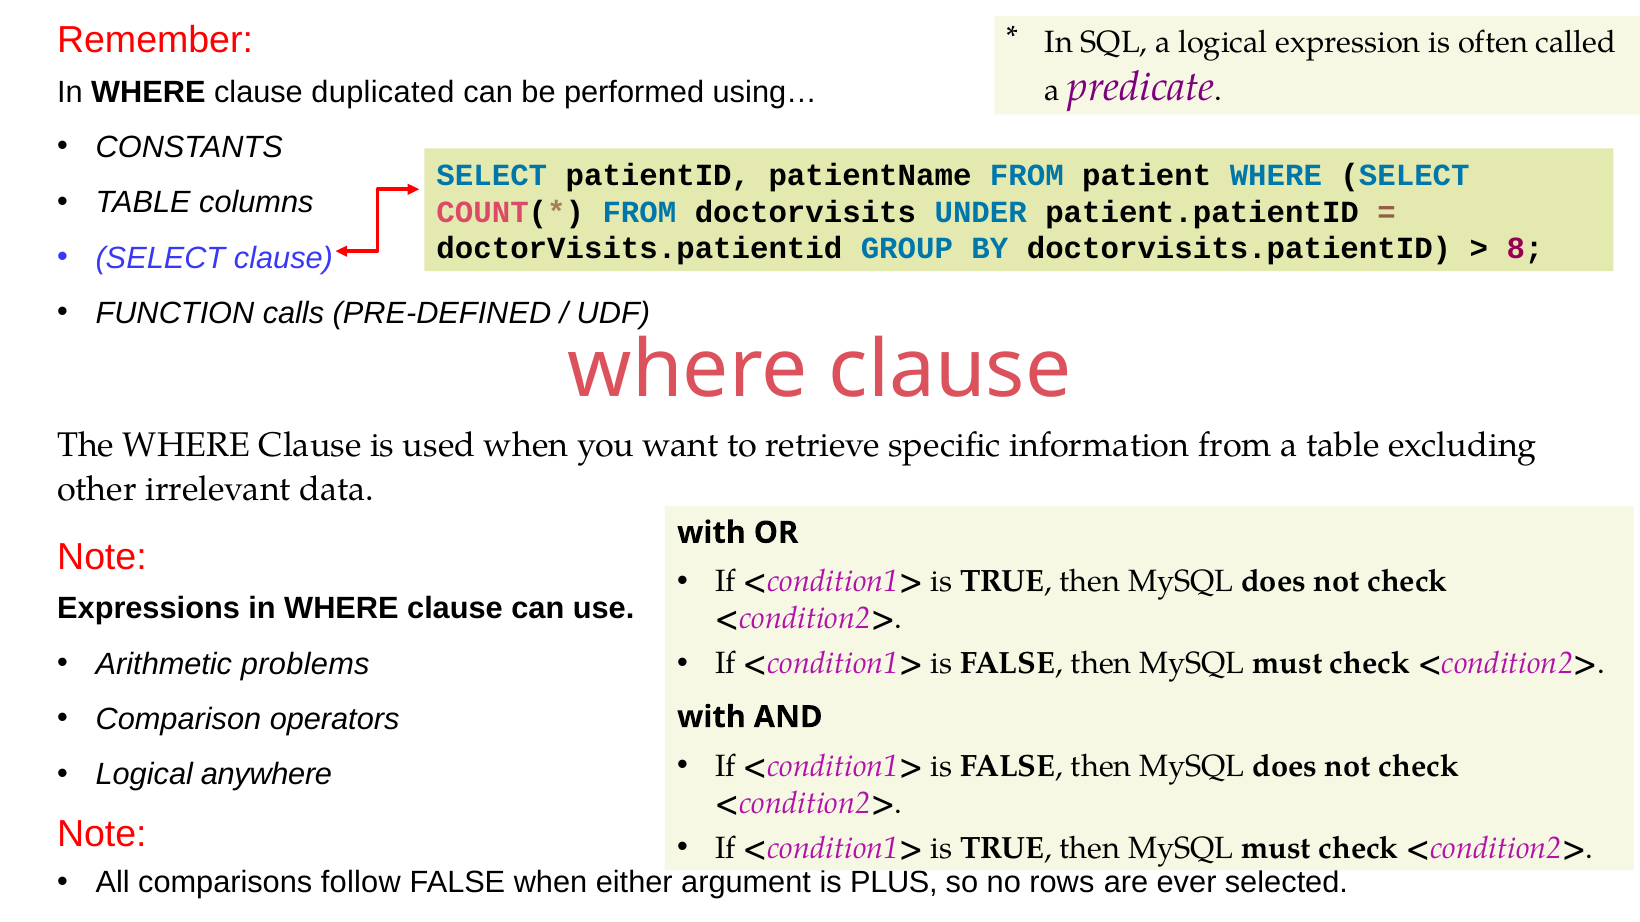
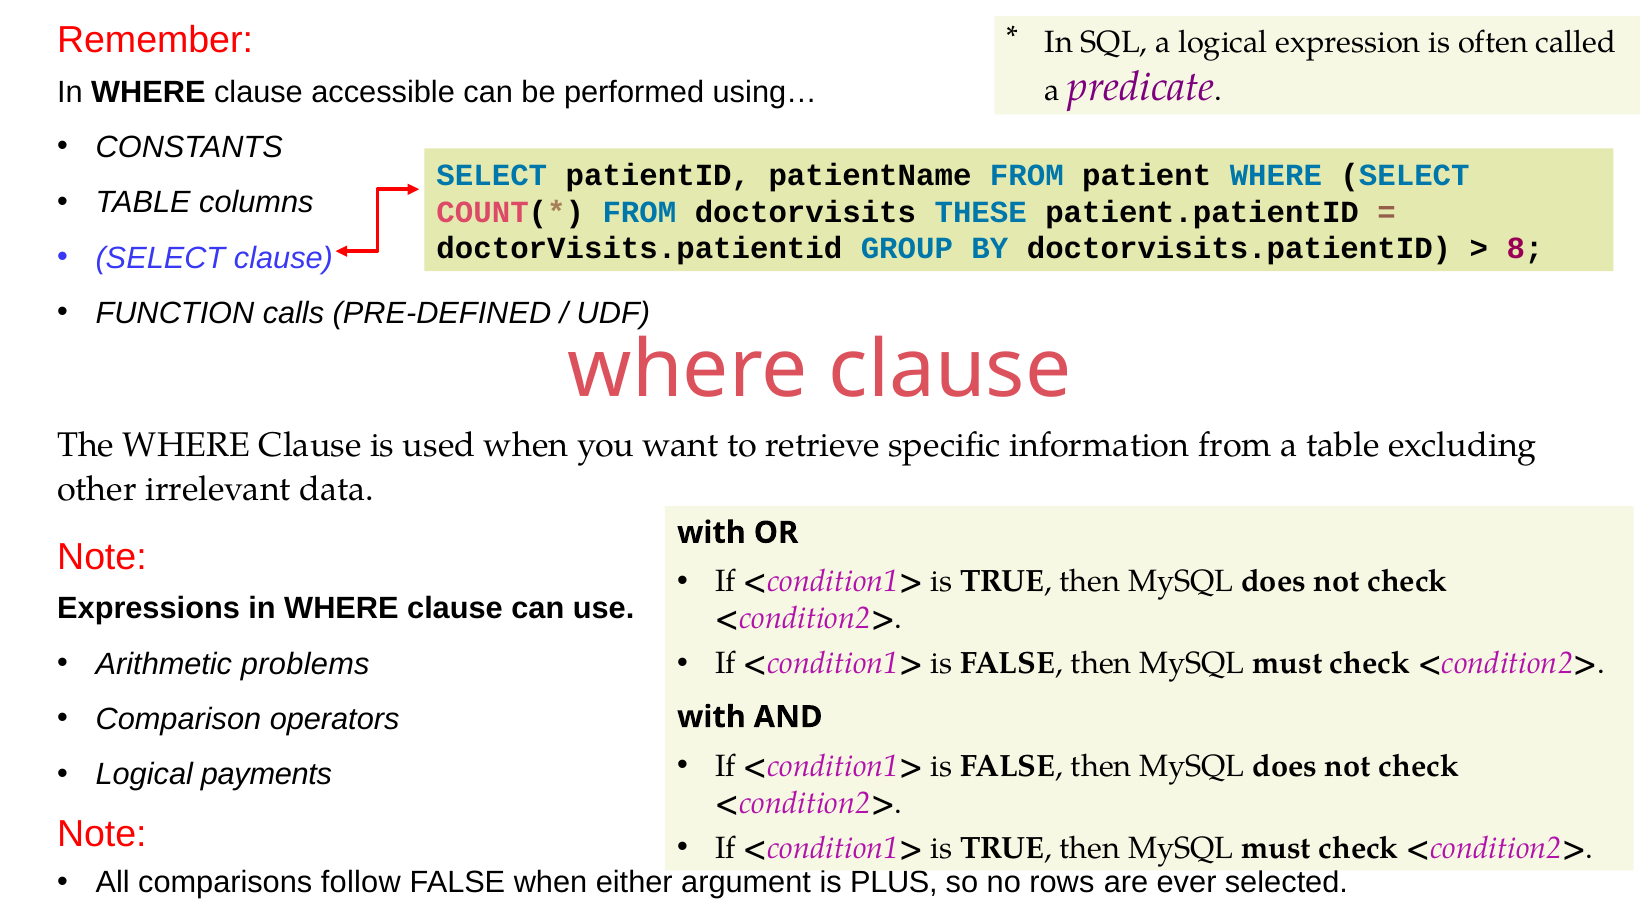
duplicated: duplicated -> accessible
UNDER: UNDER -> THESE
anywhere: anywhere -> payments
